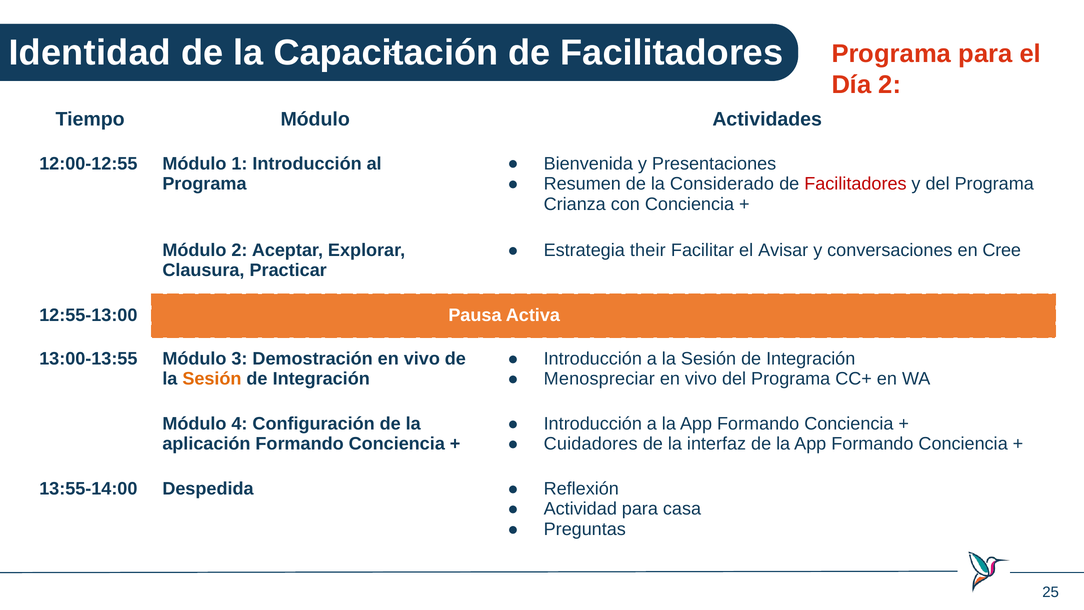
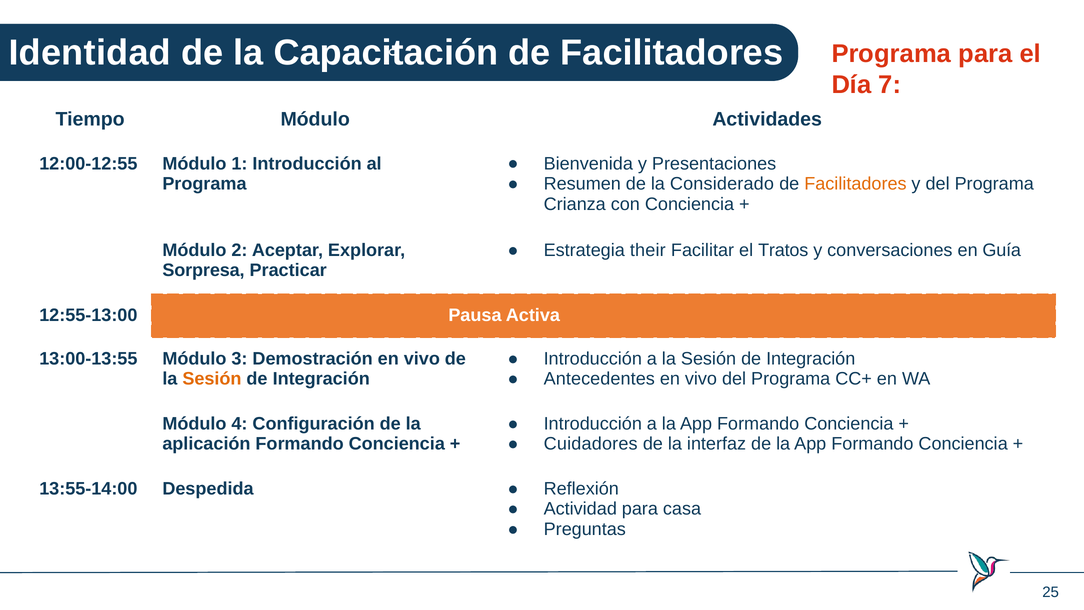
Día 2: 2 -> 7
Facilitadores at (855, 184) colour: red -> orange
Avisar: Avisar -> Tratos
Cree: Cree -> Guía
Clausura: Clausura -> Sorpresa
Menospreciar: Menospreciar -> Antecedentes
